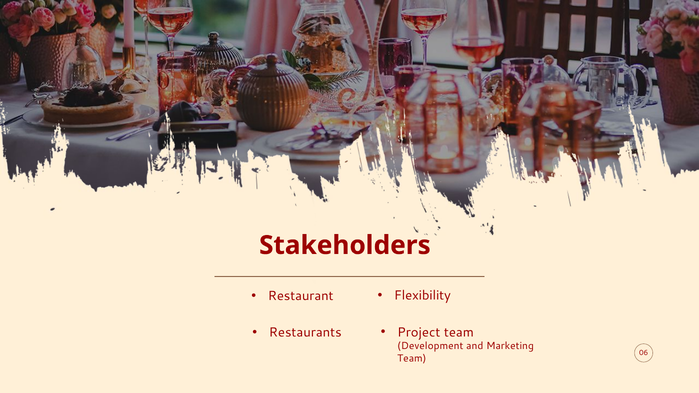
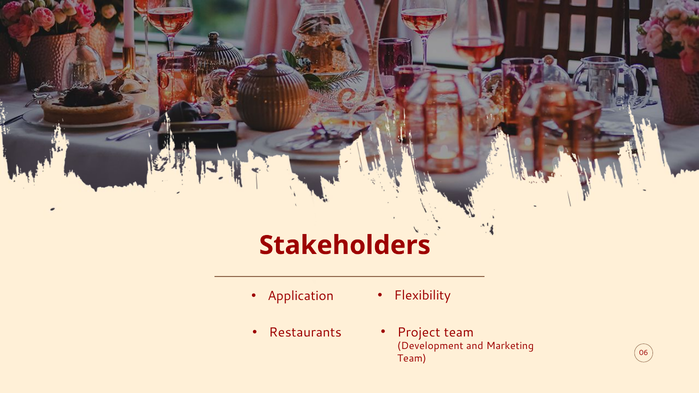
Restaurant: Restaurant -> Application
